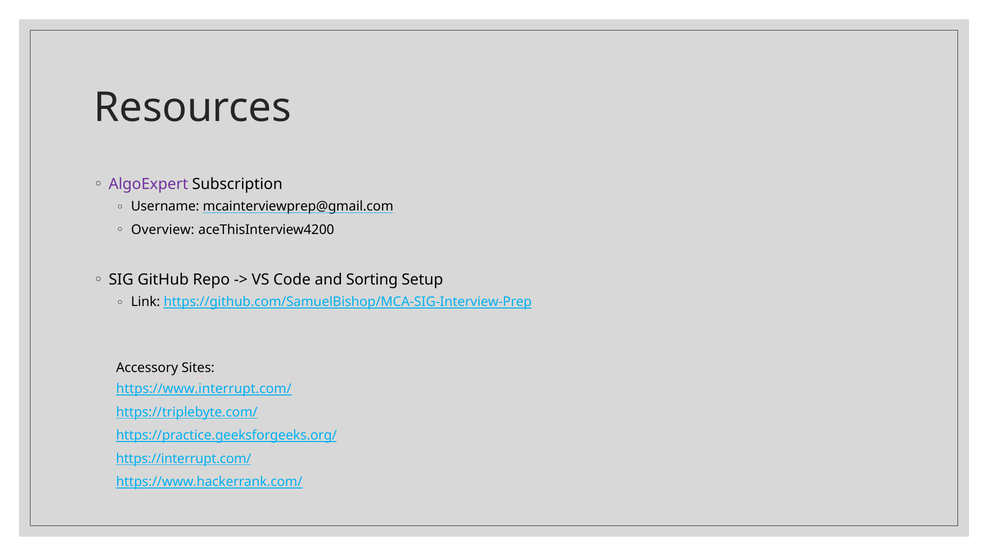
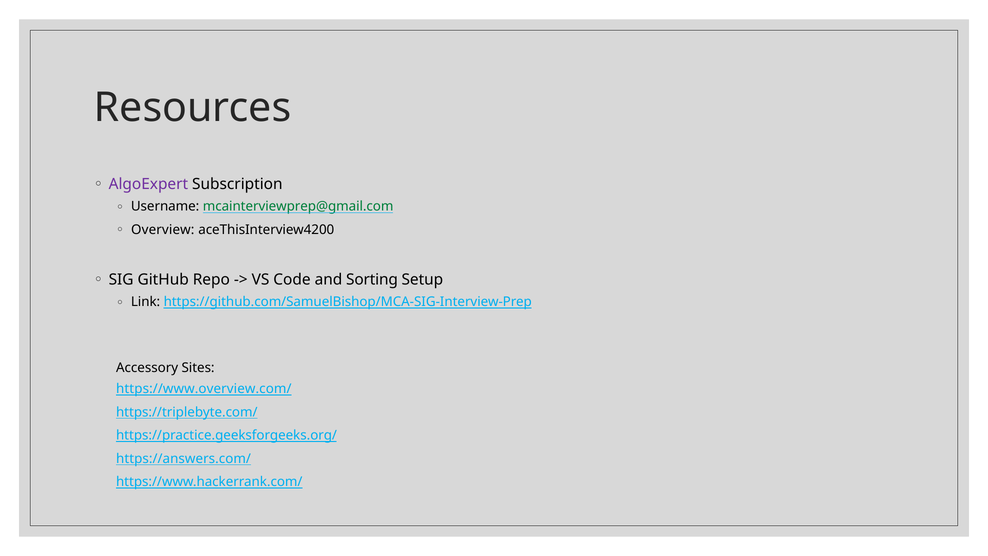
mcainterviewprep@gmail.com colour: black -> green
https://www.interrupt.com/: https://www.interrupt.com/ -> https://www.overview.com/
https://interrupt.com/: https://interrupt.com/ -> https://answers.com/
